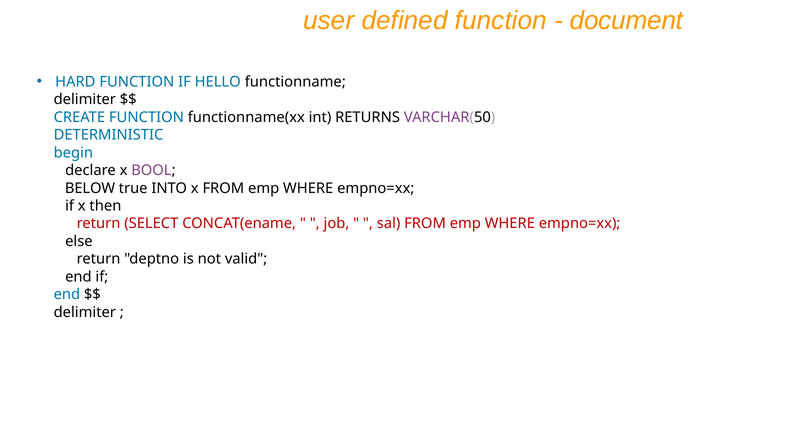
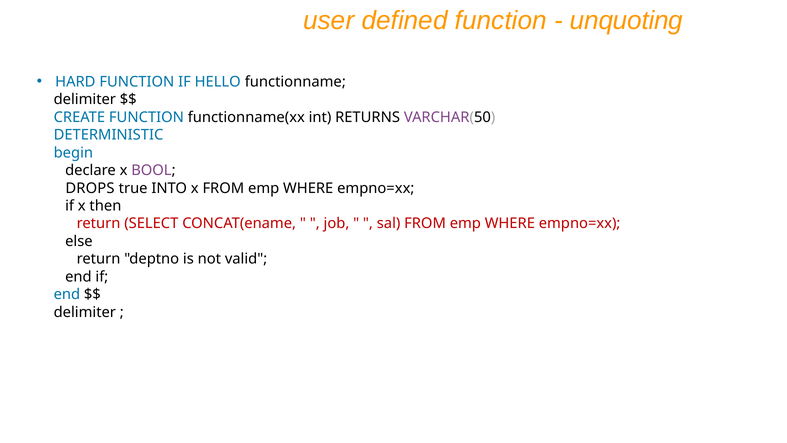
document: document -> unquoting
BELOW: BELOW -> DROPS
